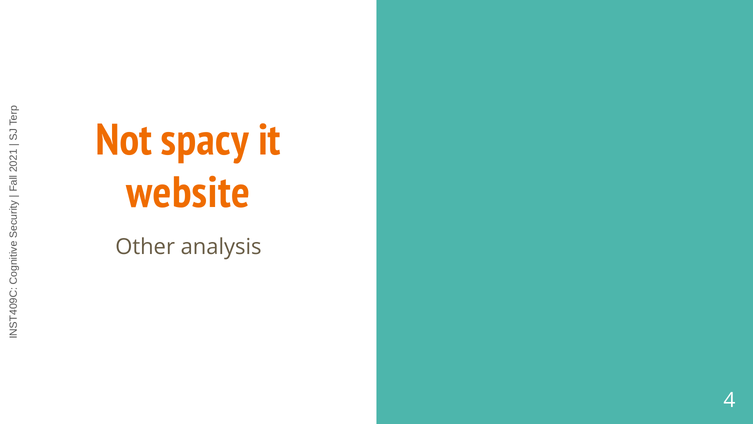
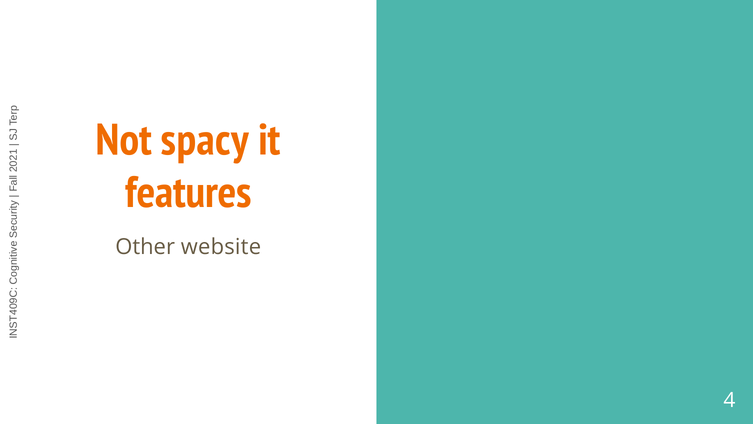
website: website -> features
analysis: analysis -> website
